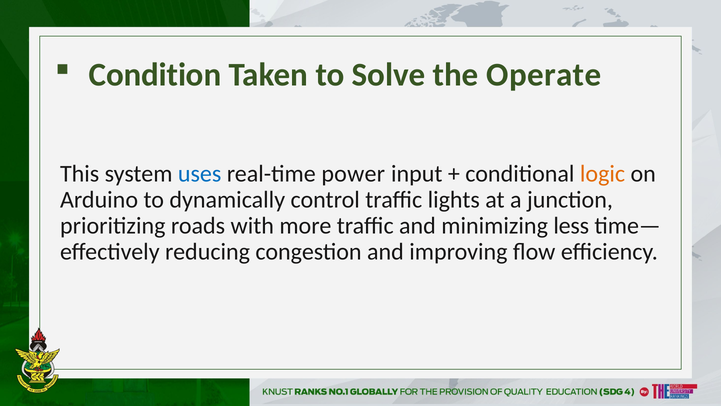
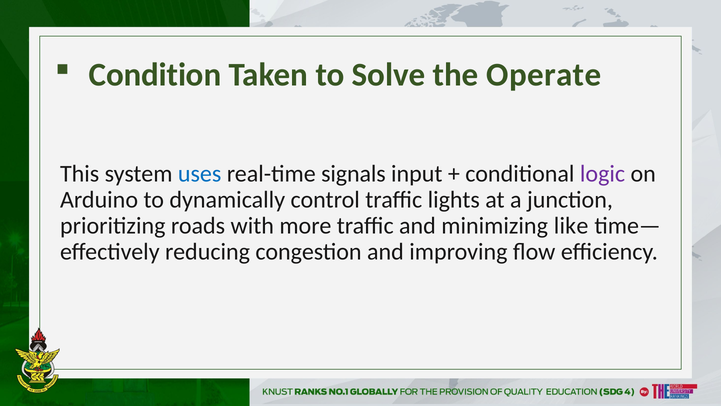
power: power -> signals
logic colour: orange -> purple
less: less -> like
